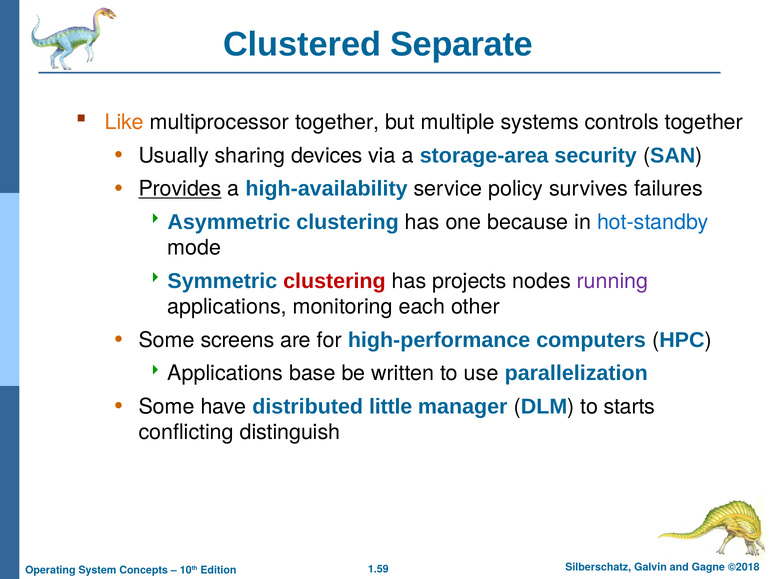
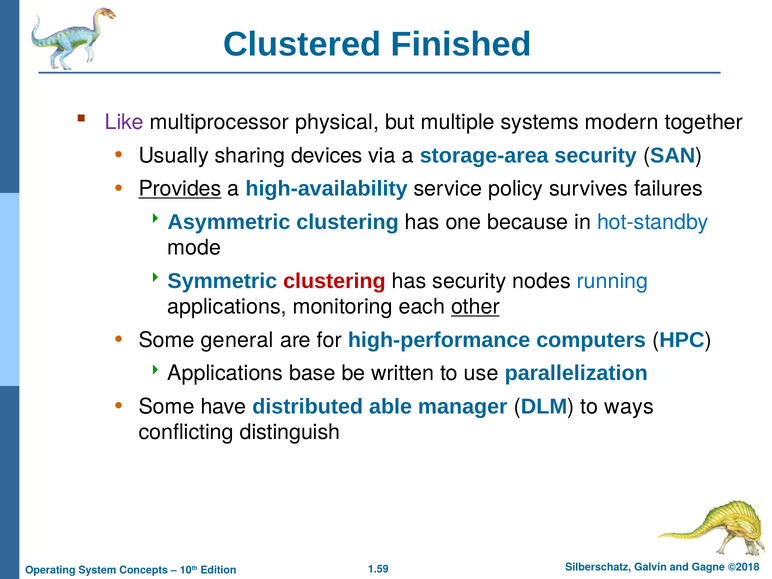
Separate: Separate -> Finished
Like colour: orange -> purple
multiprocessor together: together -> physical
controls: controls -> modern
has projects: projects -> security
running colour: purple -> blue
other underline: none -> present
screens: screens -> general
little: little -> able
starts: starts -> ways
